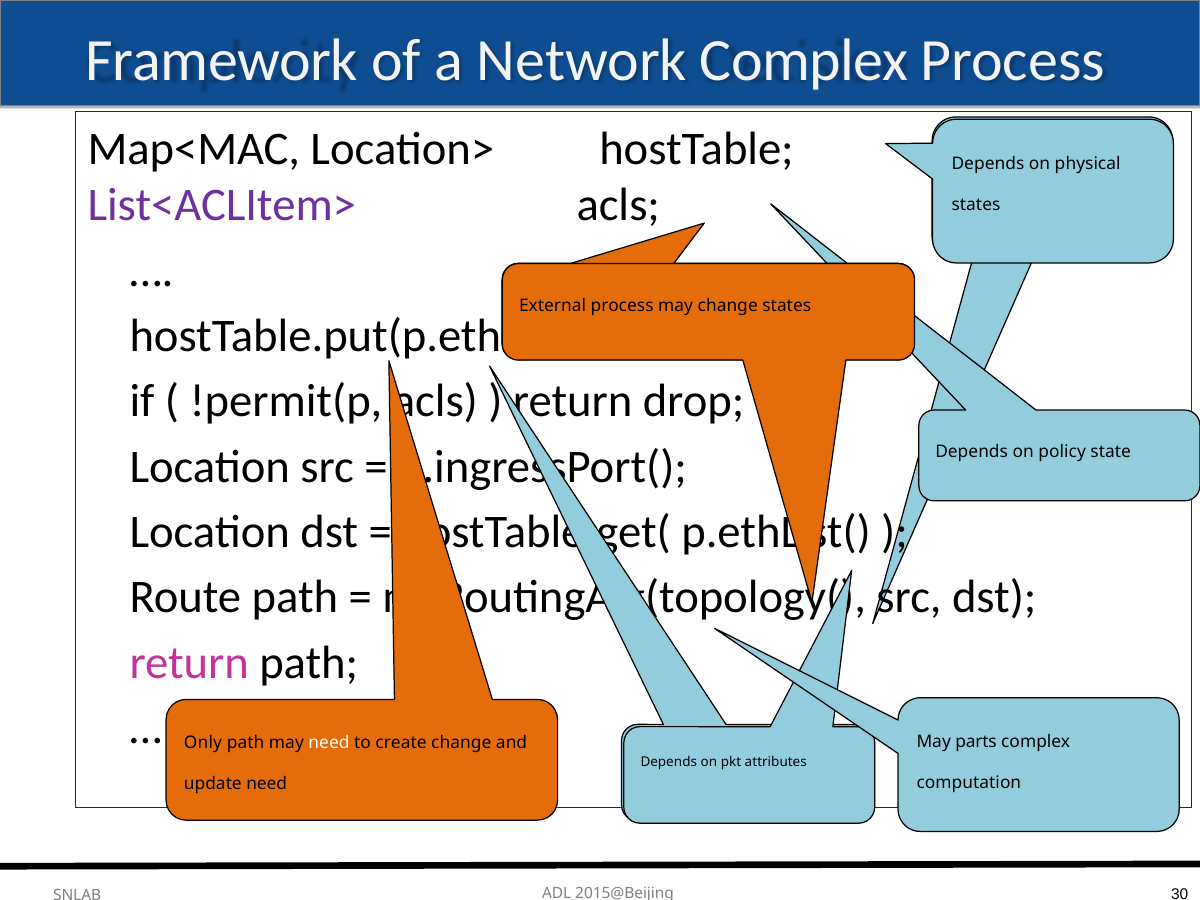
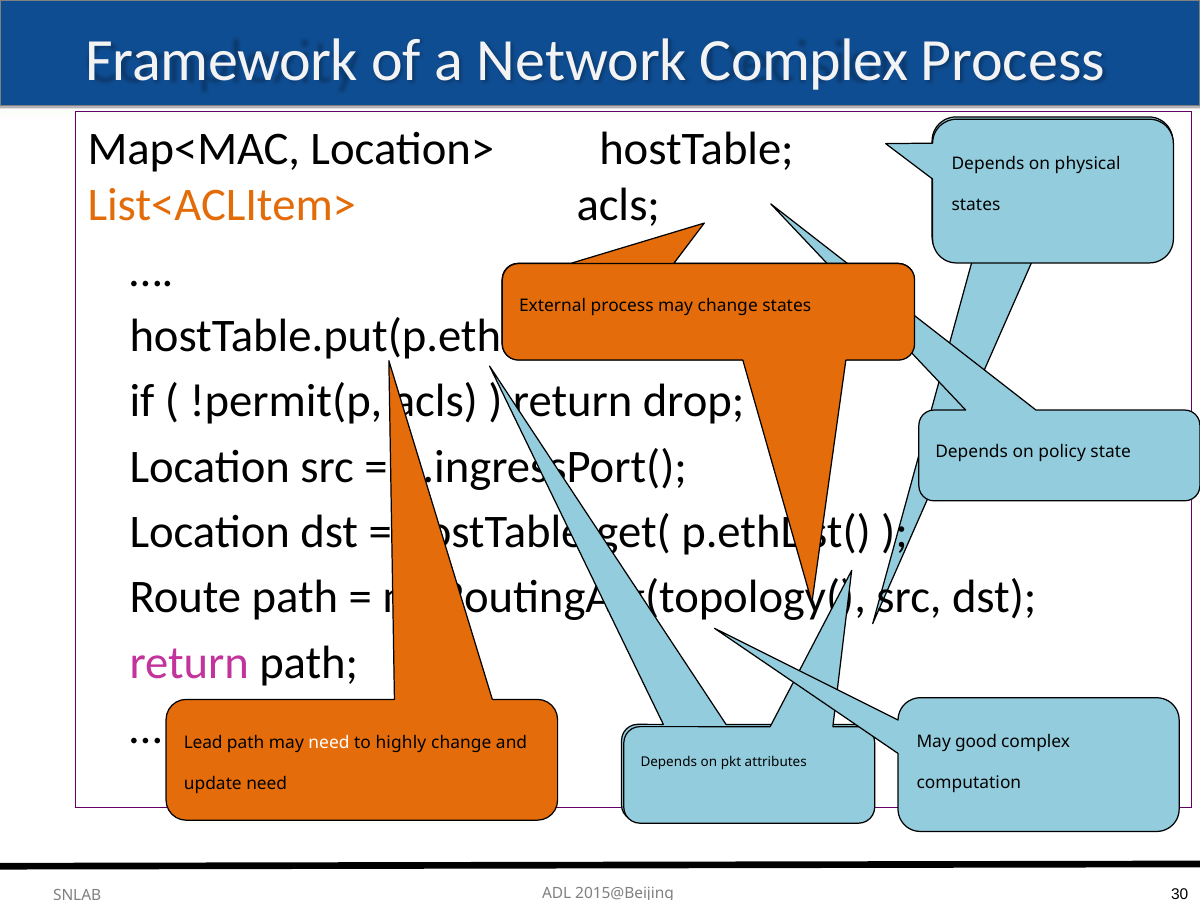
List<ACLItem> colour: purple -> orange
Only: Only -> Lead
create: create -> highly
parts: parts -> good
